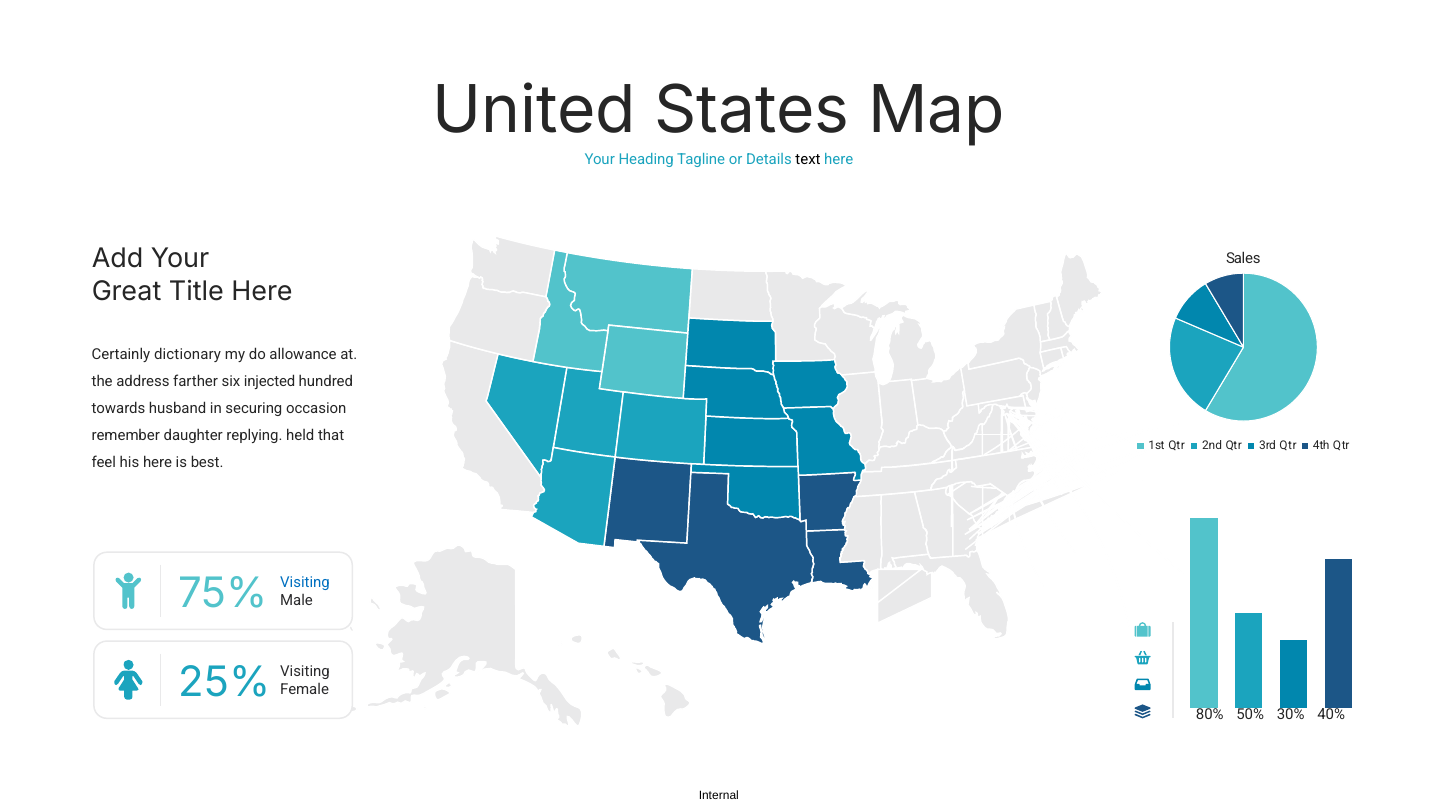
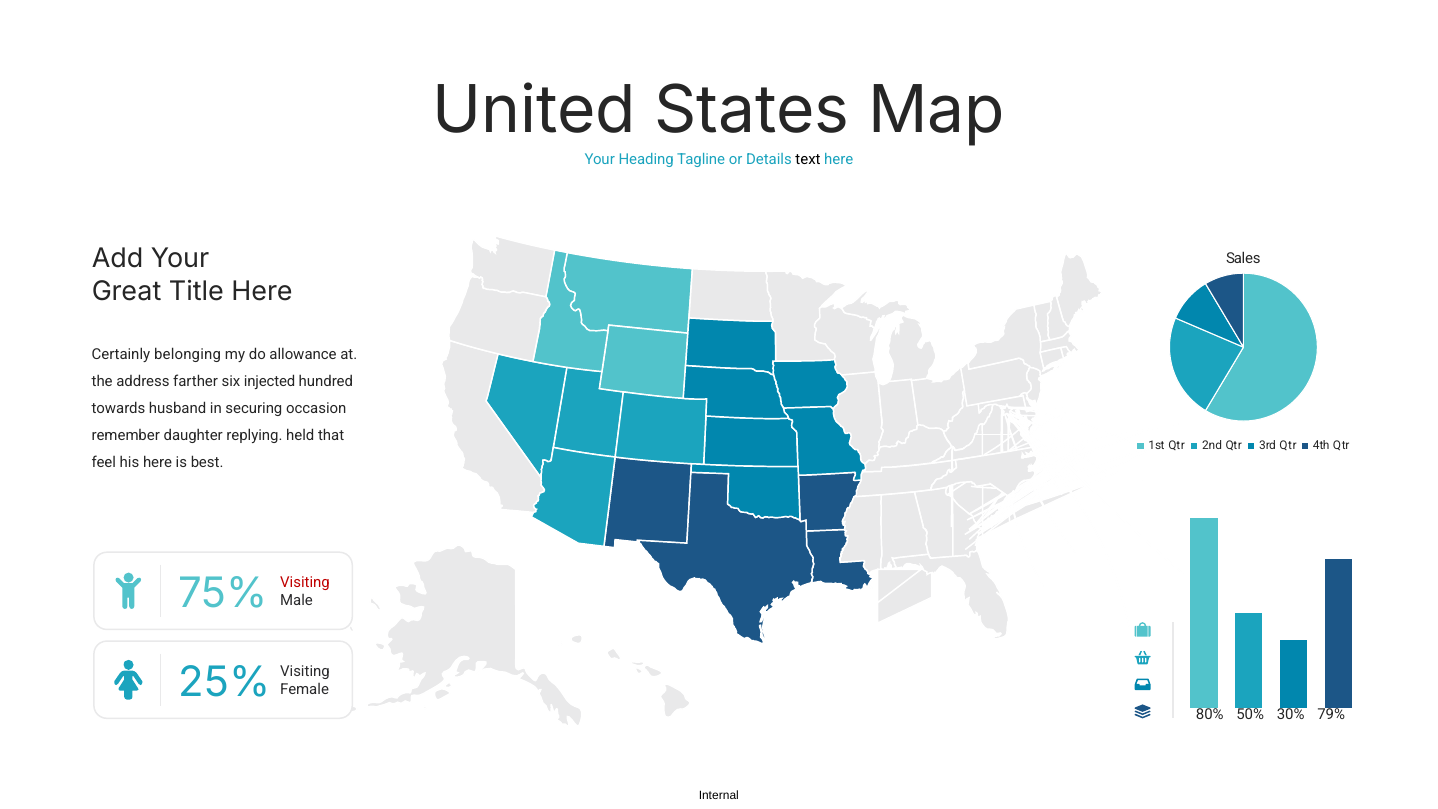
dictionary: dictionary -> belonging
Visiting colour: blue -> red
40%: 40% -> 79%
